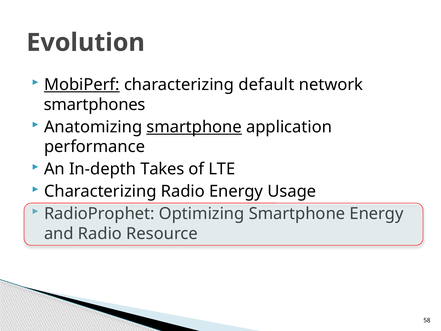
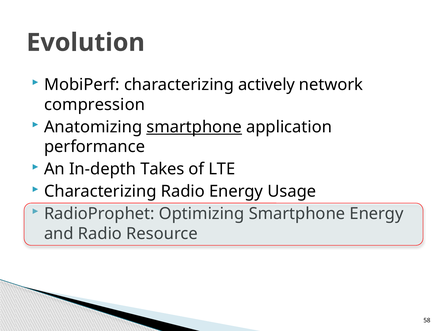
MobiPerf underline: present -> none
default: default -> actively
smartphones: smartphones -> compression
